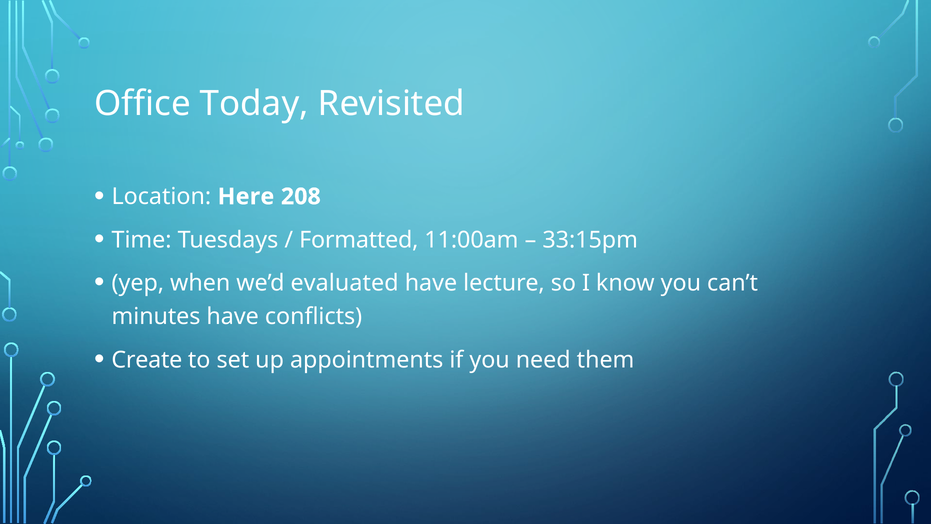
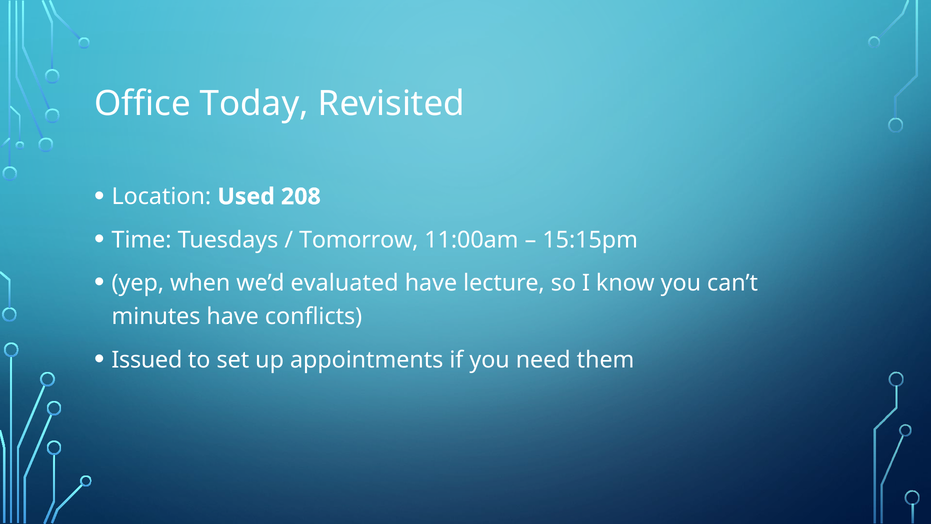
Here: Here -> Used
Formatted: Formatted -> Tomorrow
33:15pm: 33:15pm -> 15:15pm
Create: Create -> Issued
